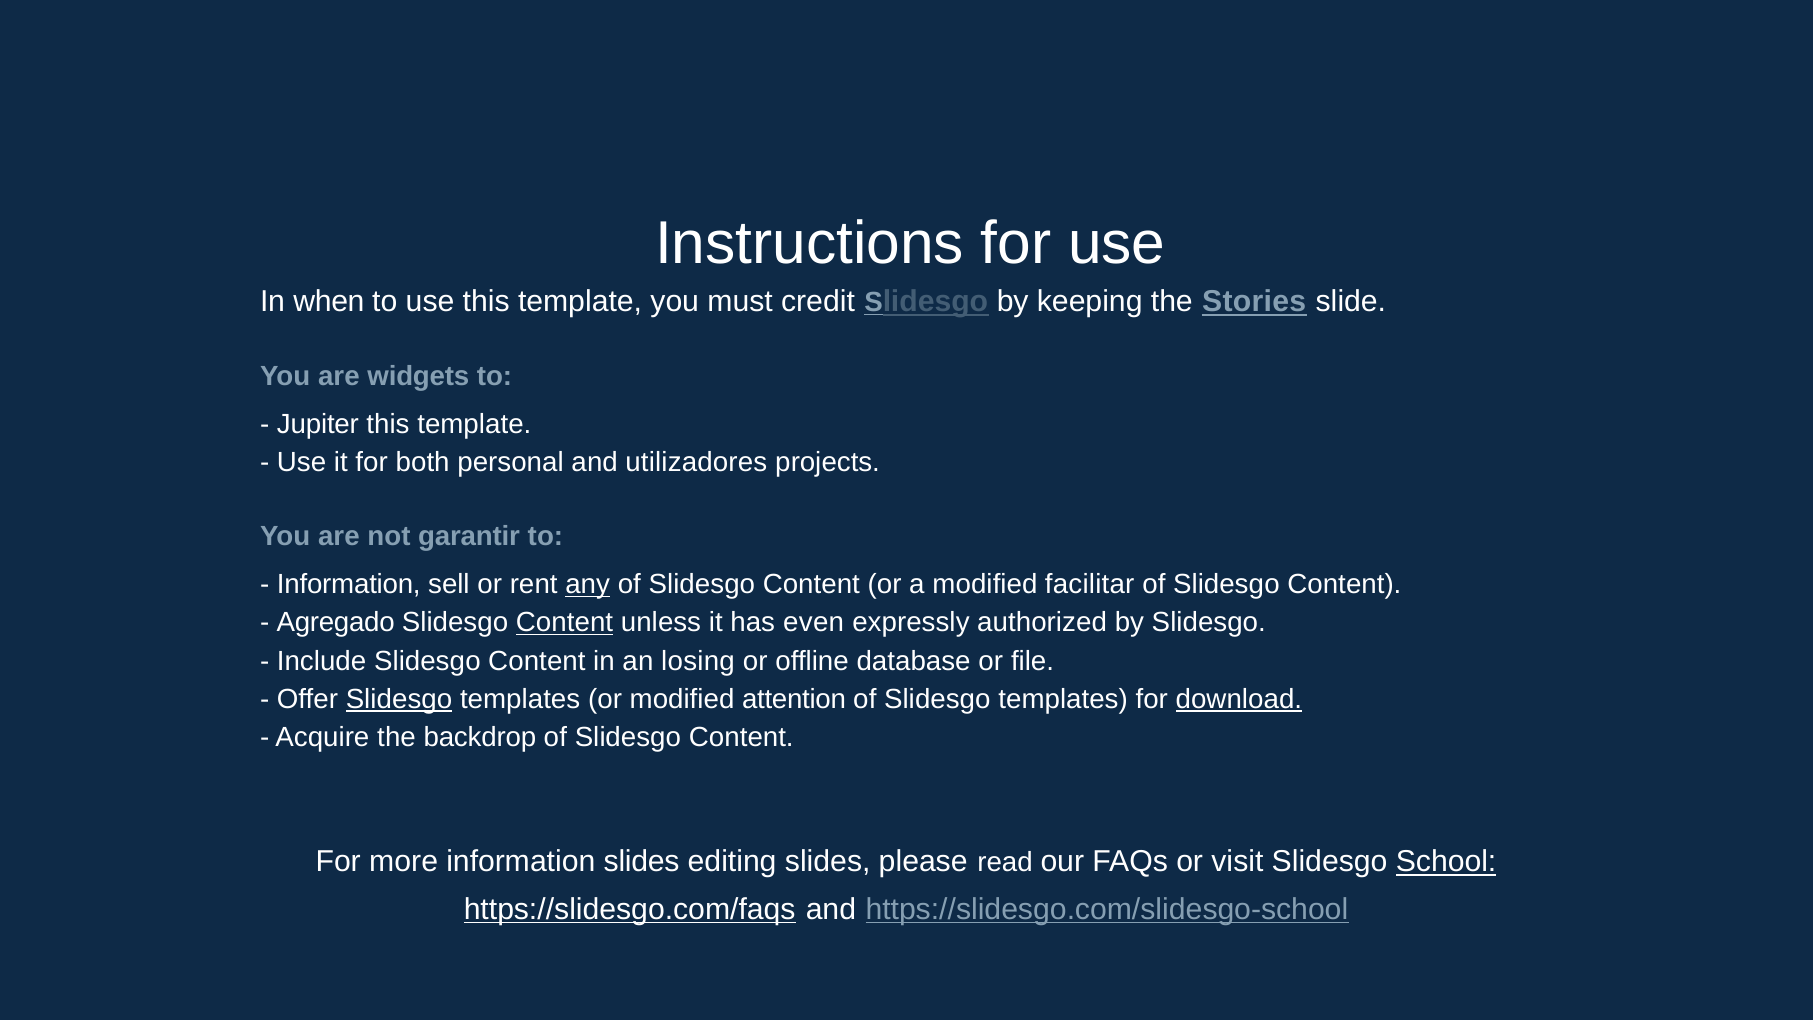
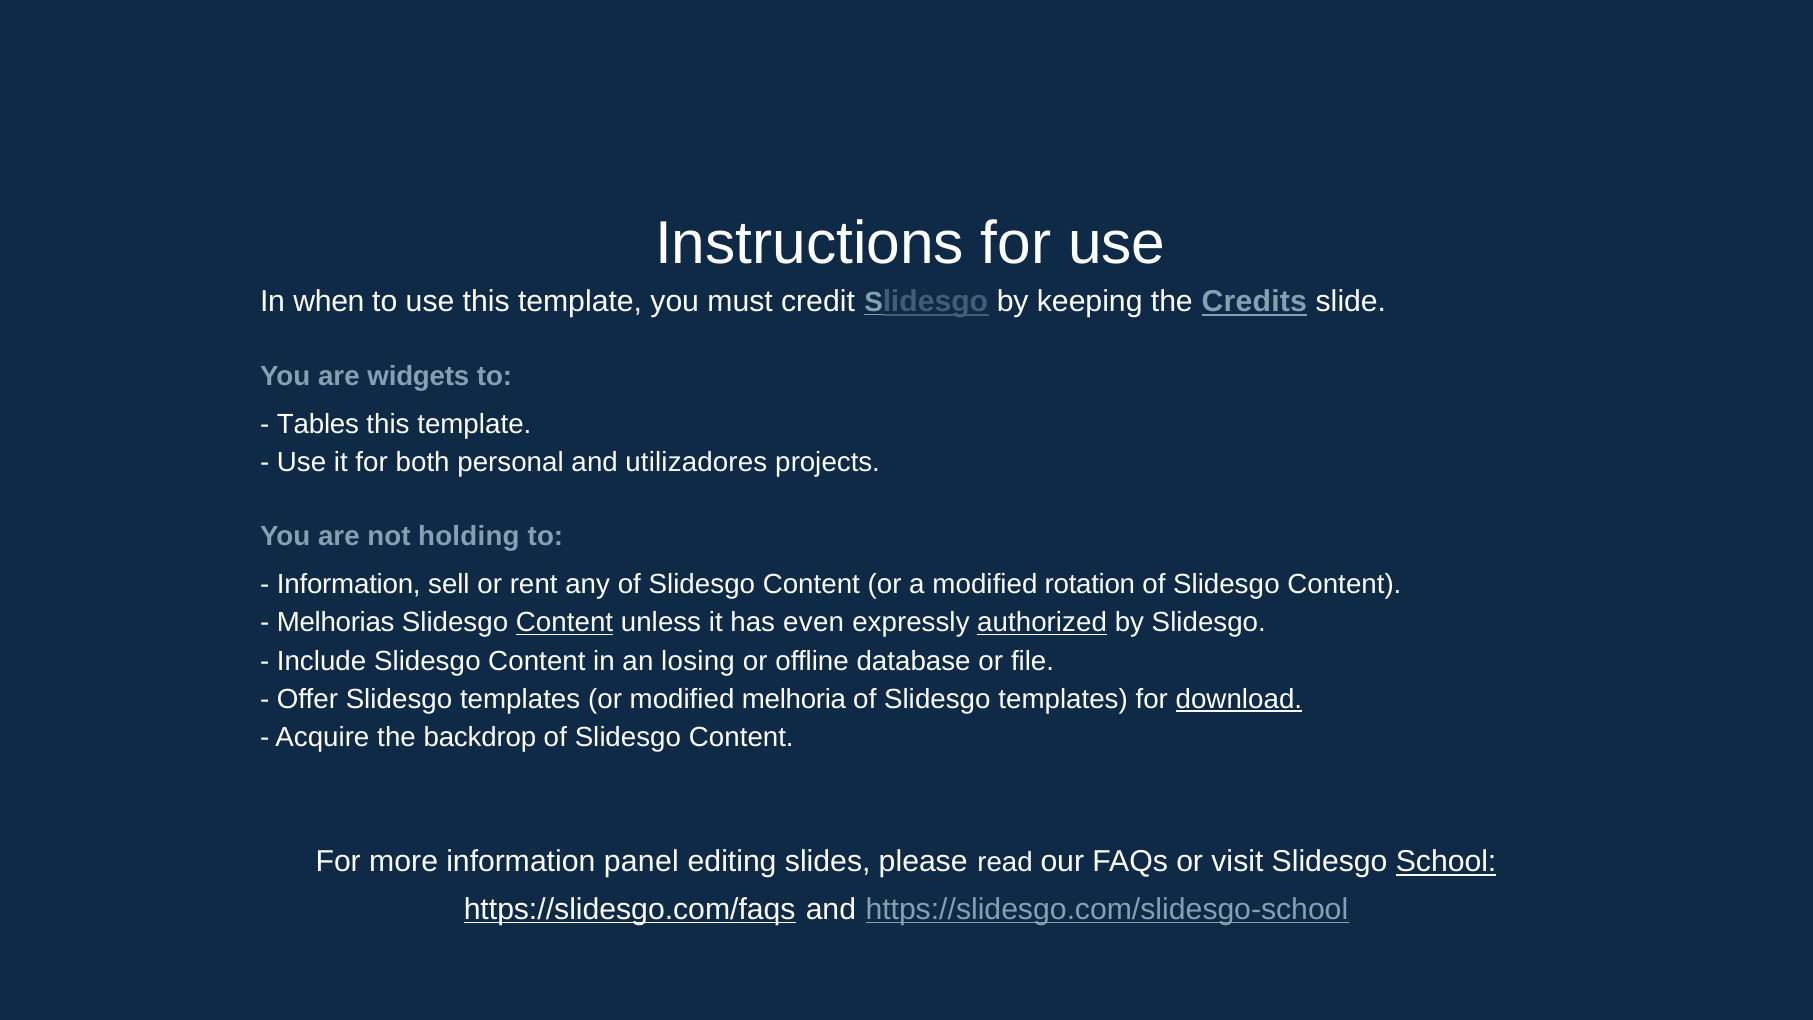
Stories: Stories -> Credits
Jupiter: Jupiter -> Tables
garantir: garantir -> holding
any underline: present -> none
facilitar: facilitar -> rotation
Agregado: Agregado -> Melhorias
authorized underline: none -> present
Slidesgo at (399, 699) underline: present -> none
attention: attention -> melhoria
information slides: slides -> panel
